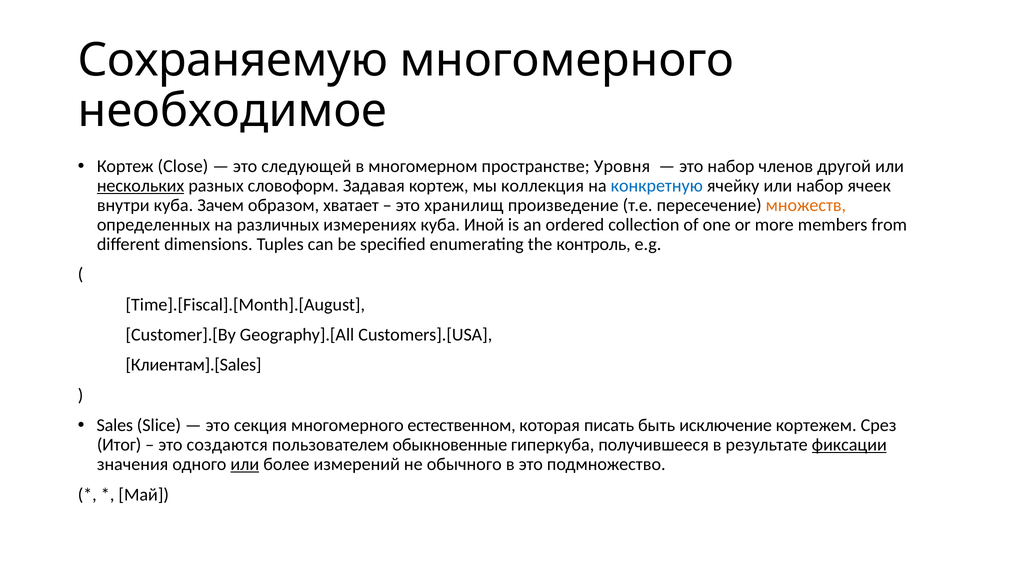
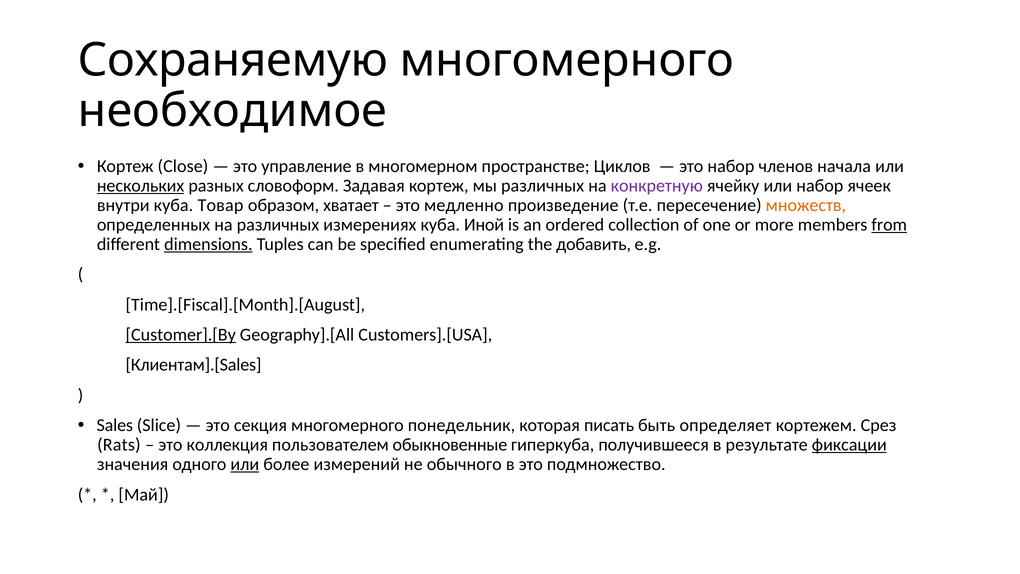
следующей: следующей -> управление
Уровня: Уровня -> Циклов
другой: другой -> начала
мы коллекция: коллекция -> различных
конкретную colour: blue -> purple
Зачем: Зачем -> Товар
хранилищ: хранилищ -> медленно
from underline: none -> present
dimensions underline: none -> present
контроль: контроль -> добавить
Customer].[By underline: none -> present
естественном: естественном -> понедельник
исключение: исключение -> определяет
Итог: Итог -> Rats
создаются: создаются -> коллекция
